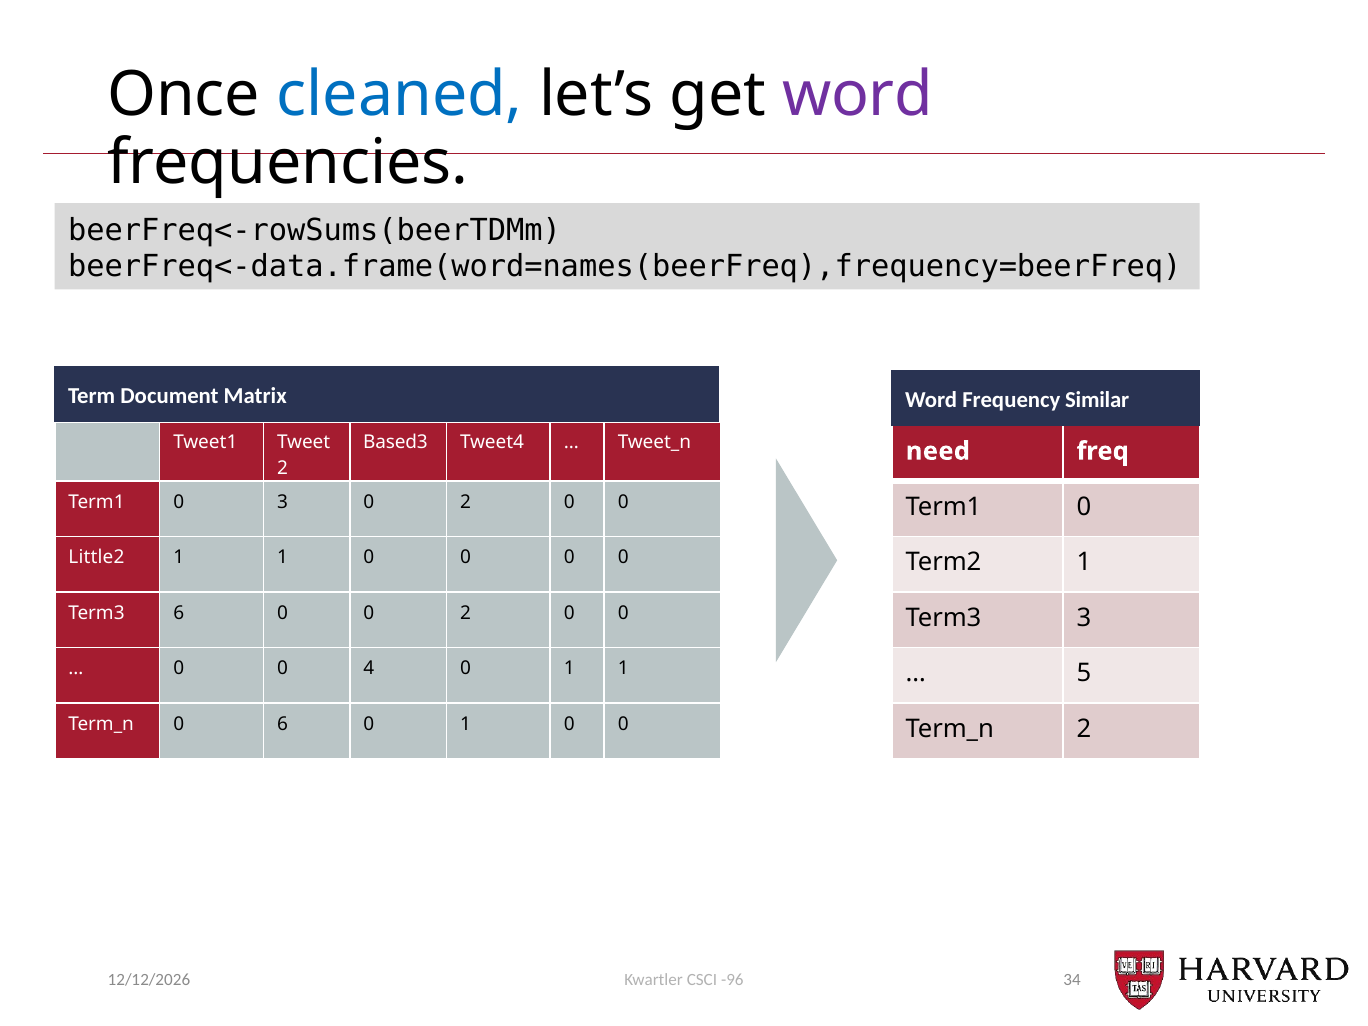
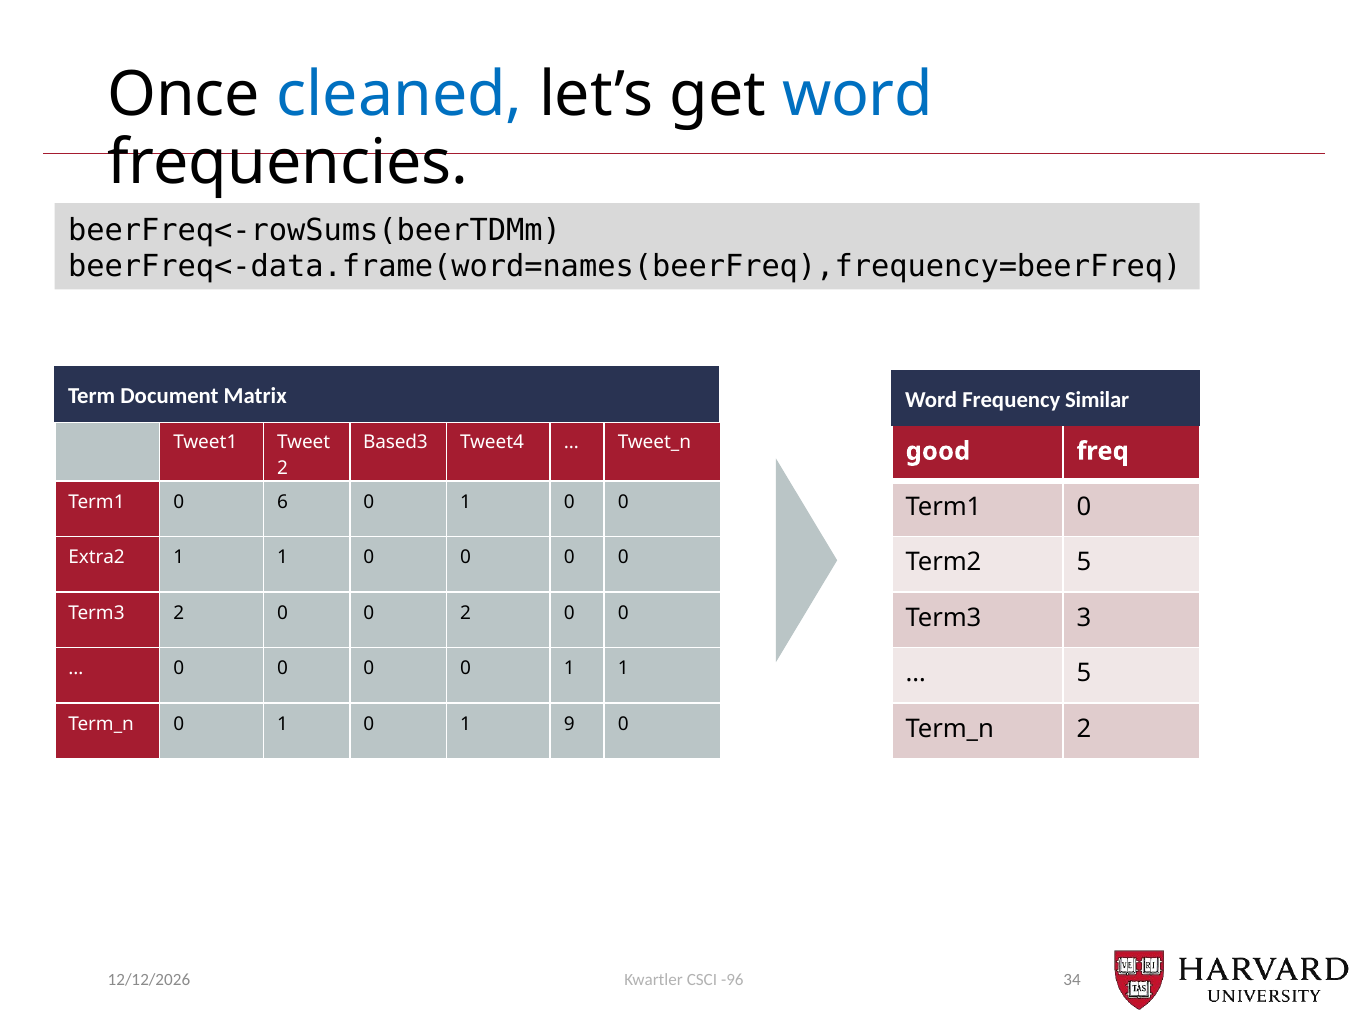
word at (858, 95) colour: purple -> blue
need: need -> good
0 3: 3 -> 6
2 at (465, 502): 2 -> 1
Little2: Little2 -> Extra2
Term2 1: 1 -> 5
Term3 6: 6 -> 2
4 at (369, 668): 4 -> 0
6 at (283, 724): 6 -> 1
0 1 0: 0 -> 9
